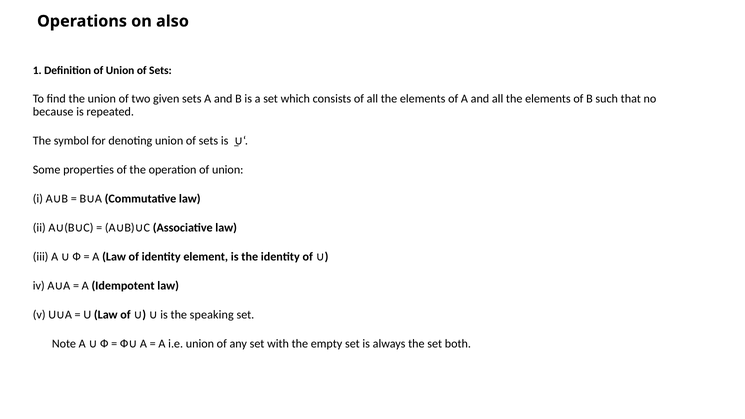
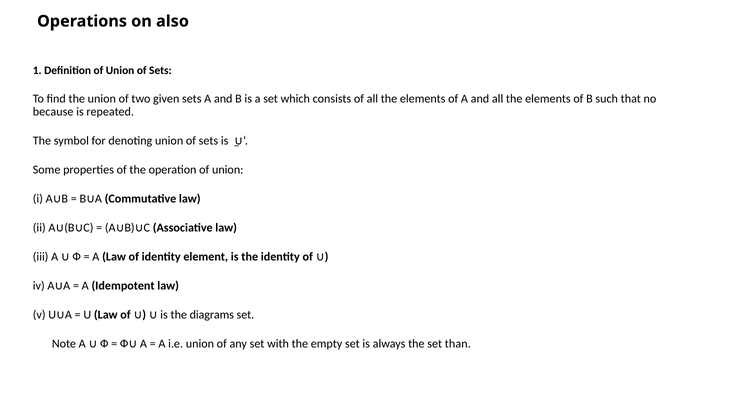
speaking: speaking -> diagrams
both: both -> than
